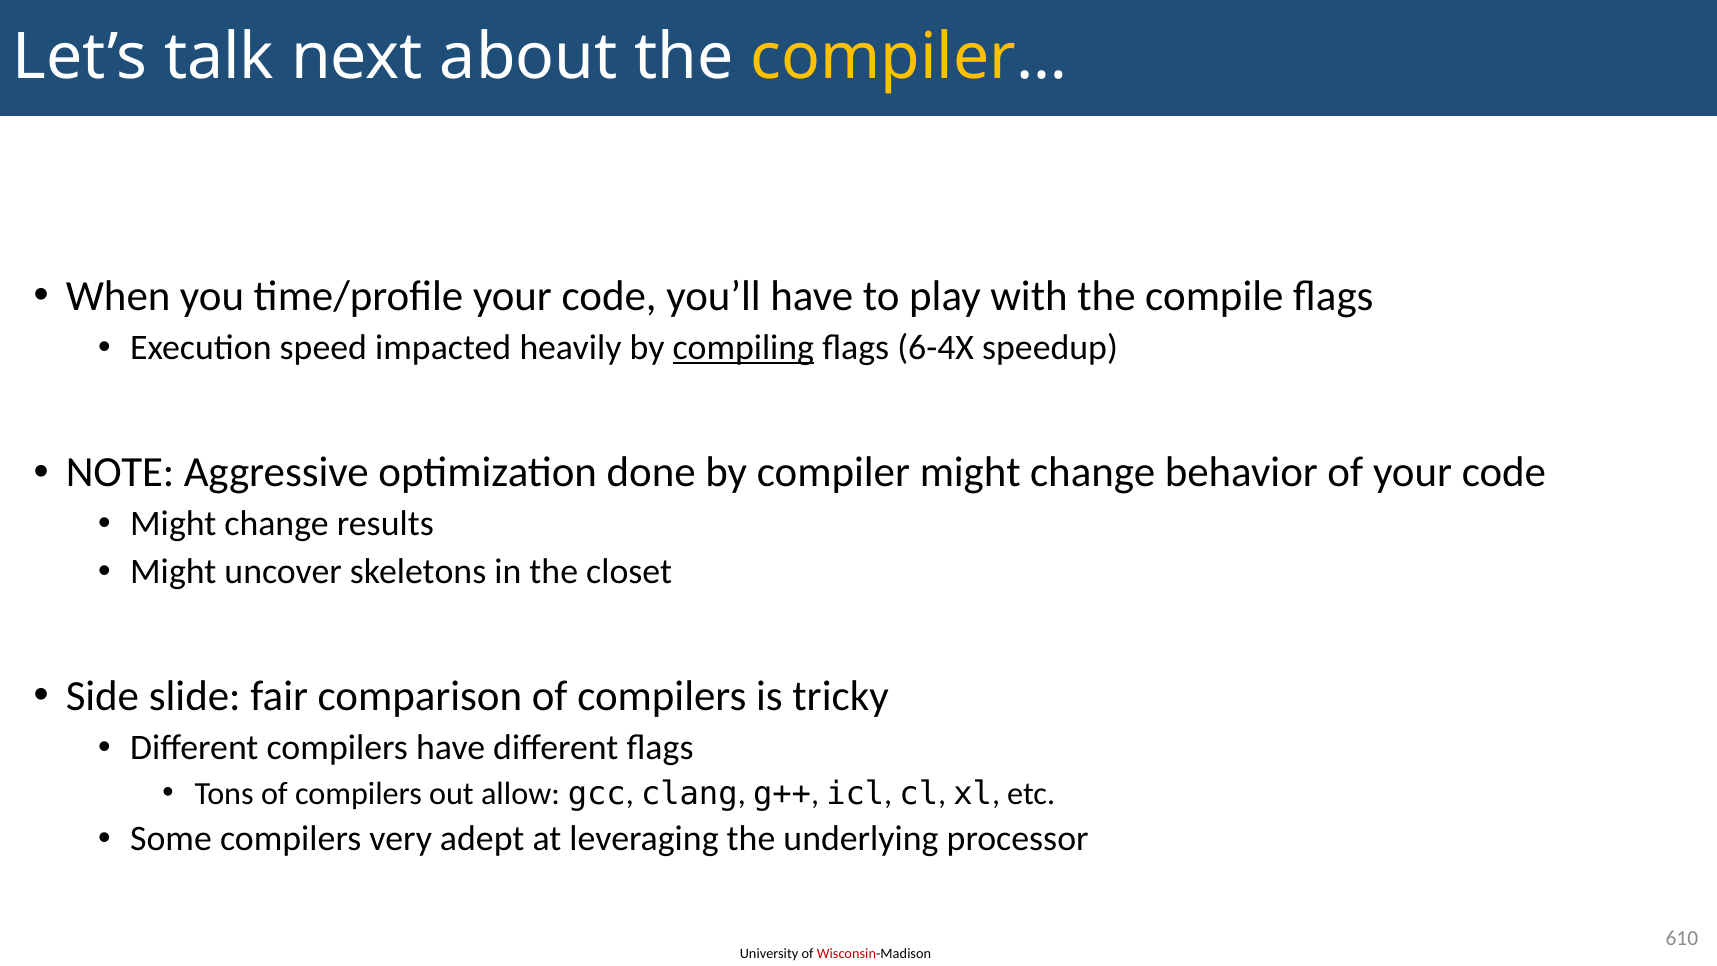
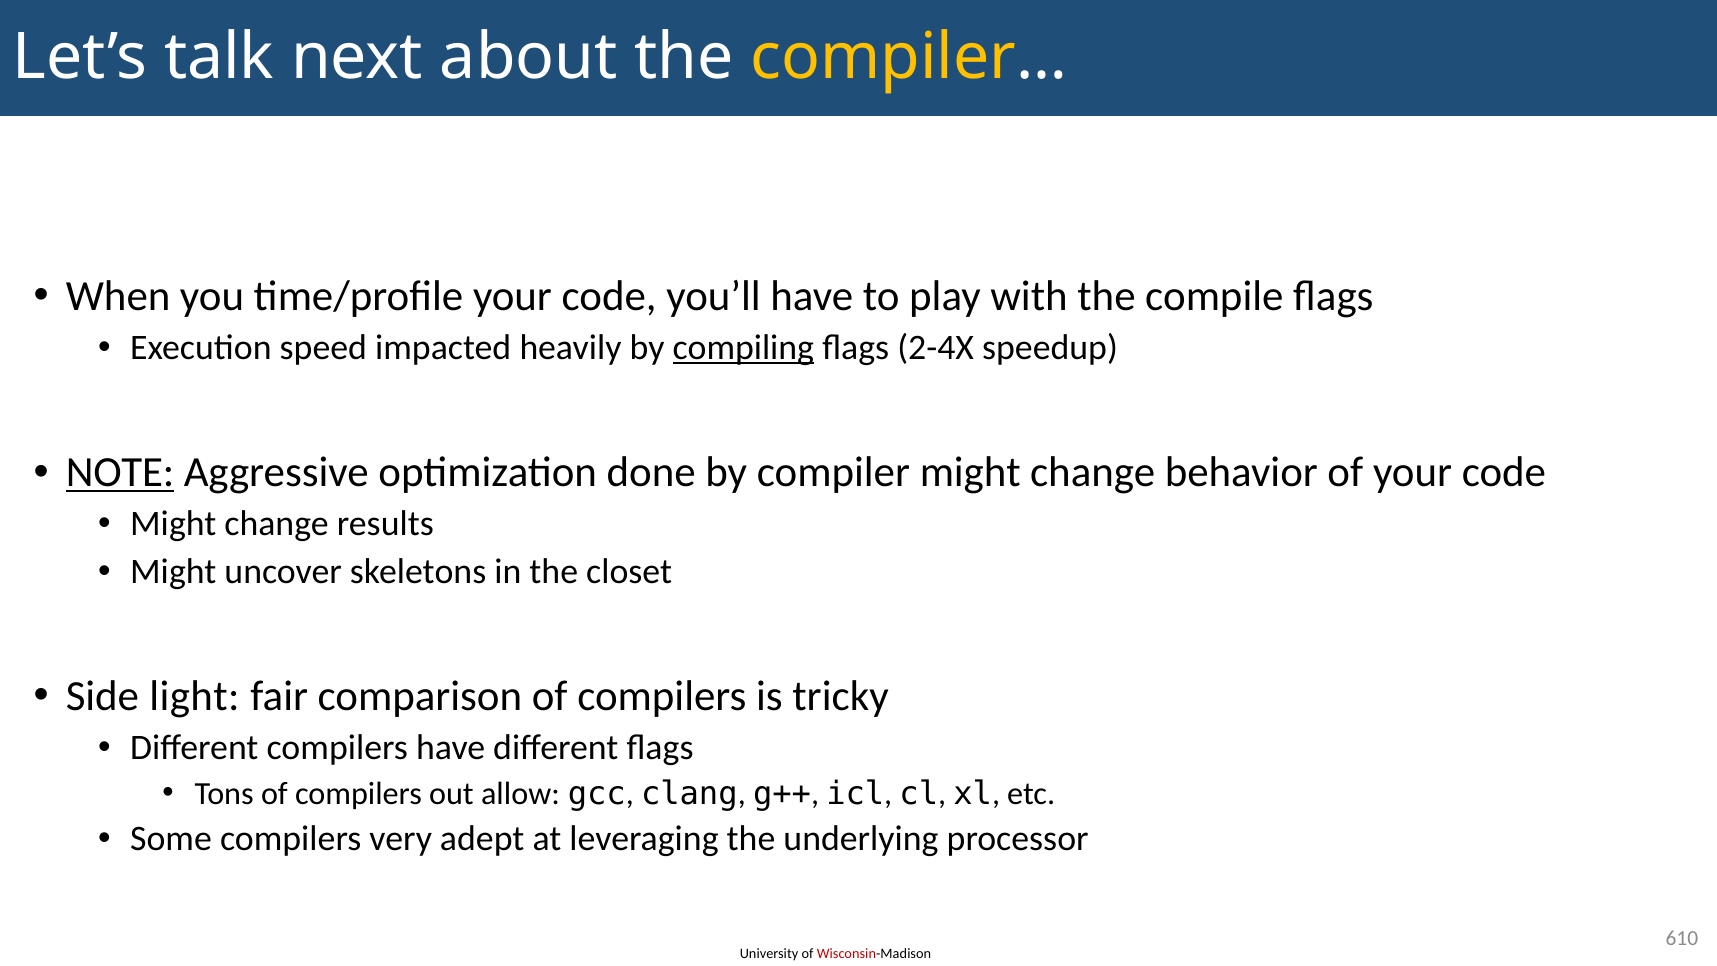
6-4X: 6-4X -> 2-4X
NOTE underline: none -> present
slide: slide -> light
